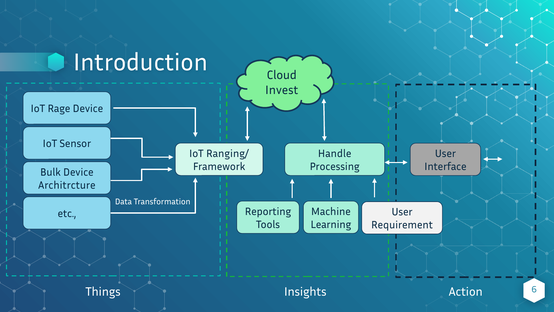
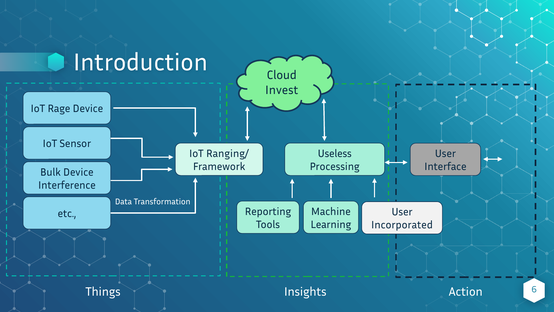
Handle: Handle -> Useless
Architrcture: Architrcture -> Interference
Requirement: Requirement -> Incorporated
